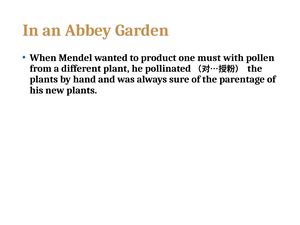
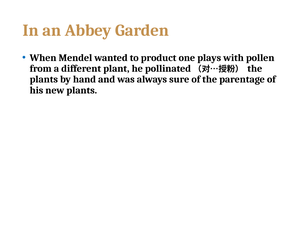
must: must -> plays
